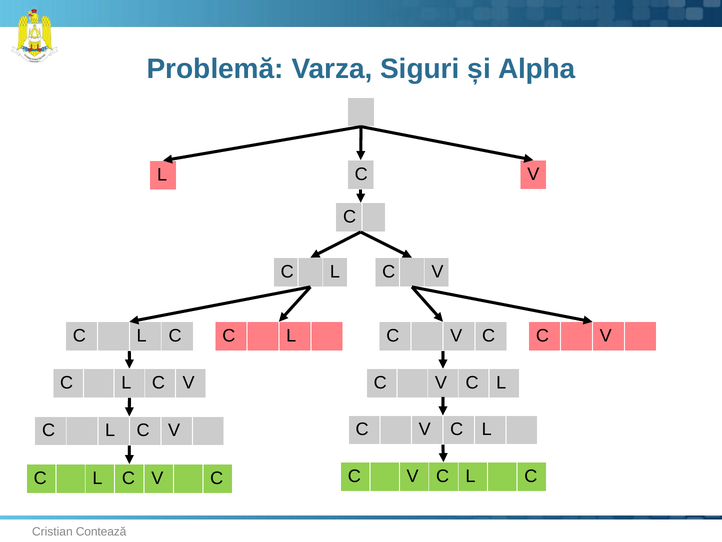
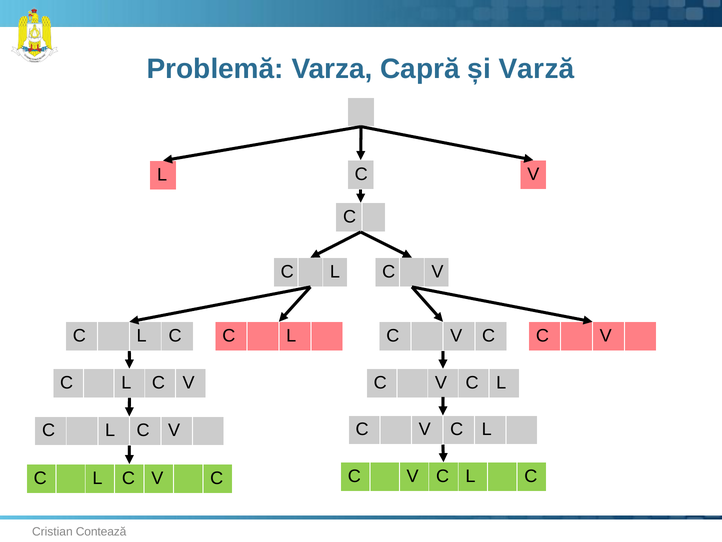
Siguri: Siguri -> Capră
Alpha: Alpha -> Varză
